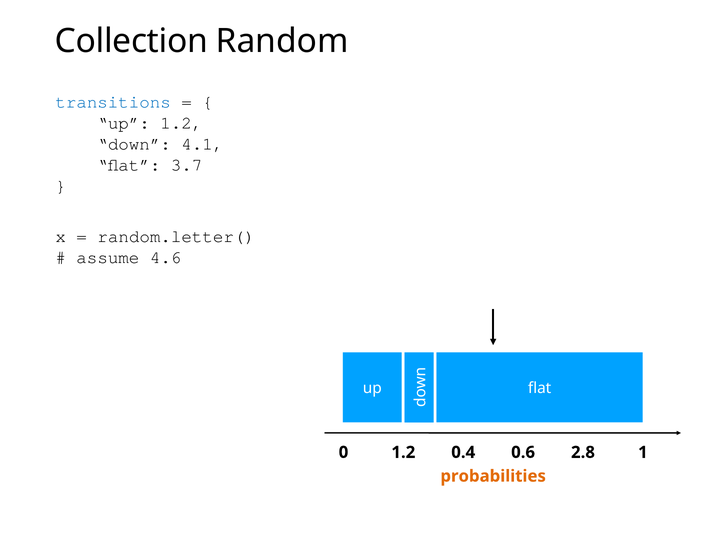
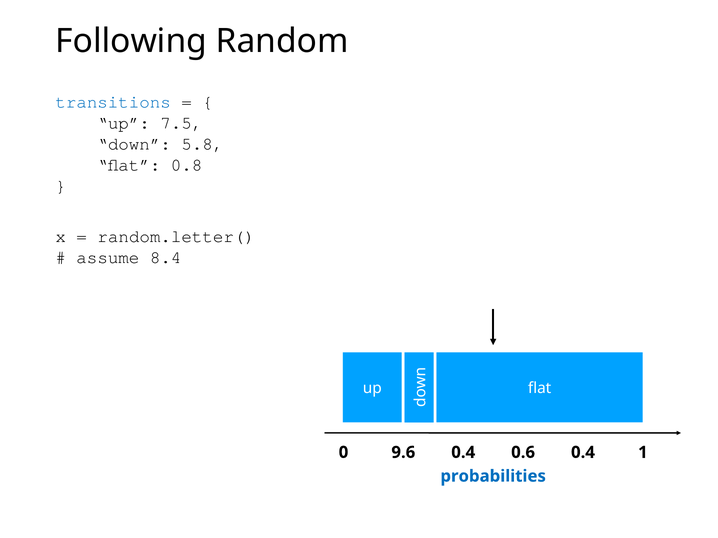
Collection: Collection -> Following
up 1.2: 1.2 -> 7.5
4.1: 4.1 -> 5.8
3.7: 3.7 -> 0.8
4.6: 4.6 -> 8.4
1.2 at (403, 453): 1.2 -> 9.6
0.6 2.8: 2.8 -> 0.4
probabilities colour: orange -> blue
